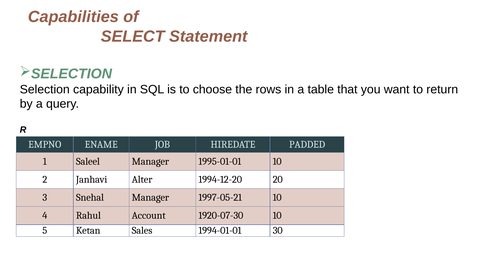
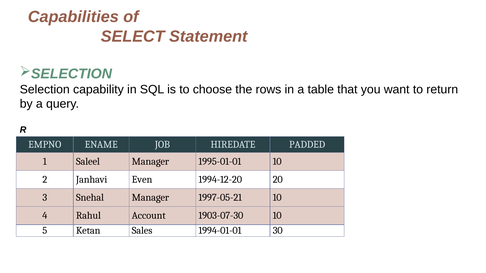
Alter: Alter -> Even
1920-07-30: 1920-07-30 -> 1903-07-30
